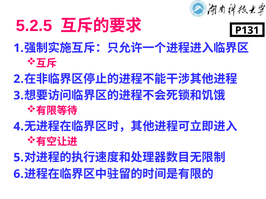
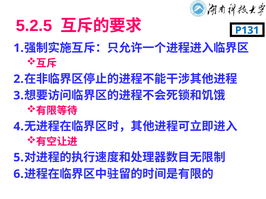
P131 colour: black -> blue
